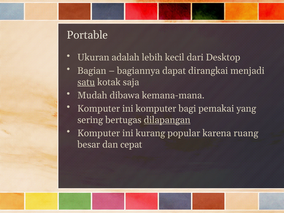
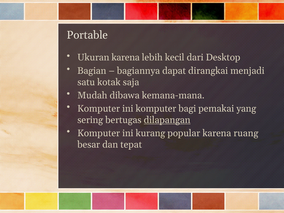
Ukuran adalah: adalah -> karena
satu underline: present -> none
cepat: cepat -> tepat
